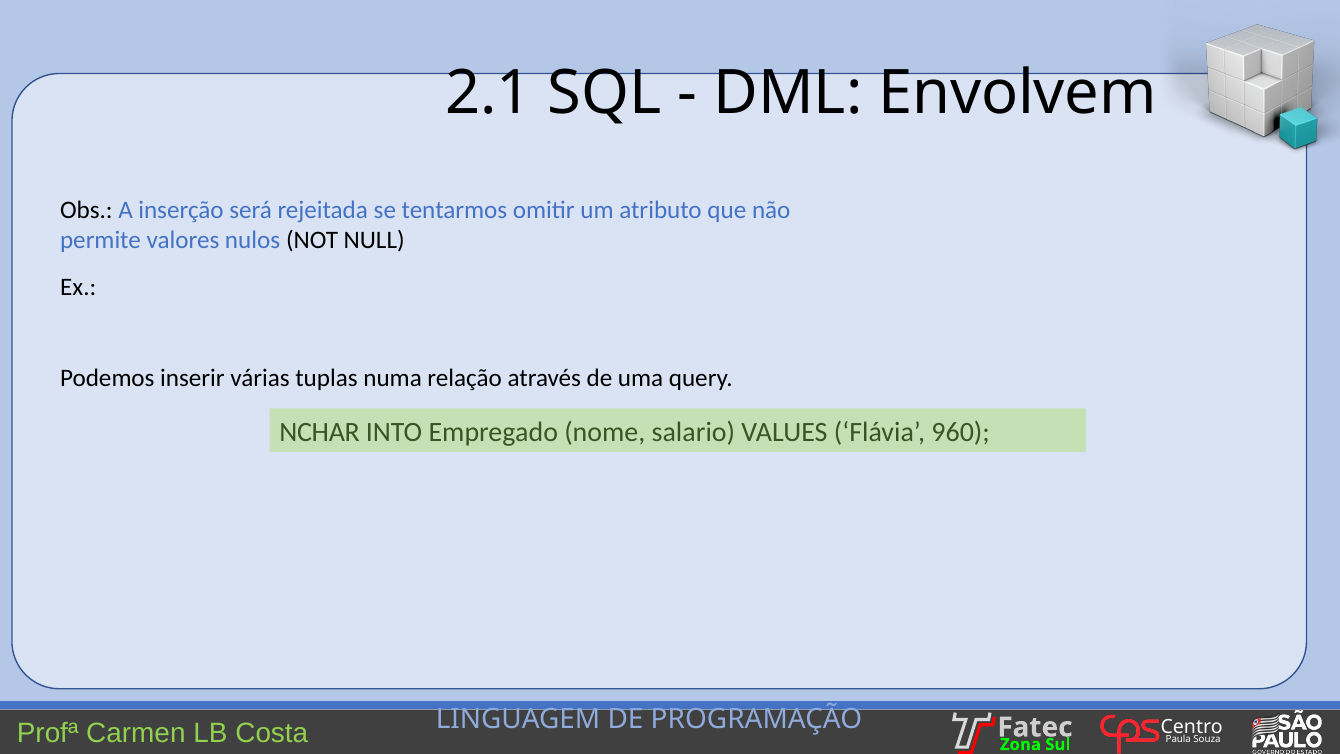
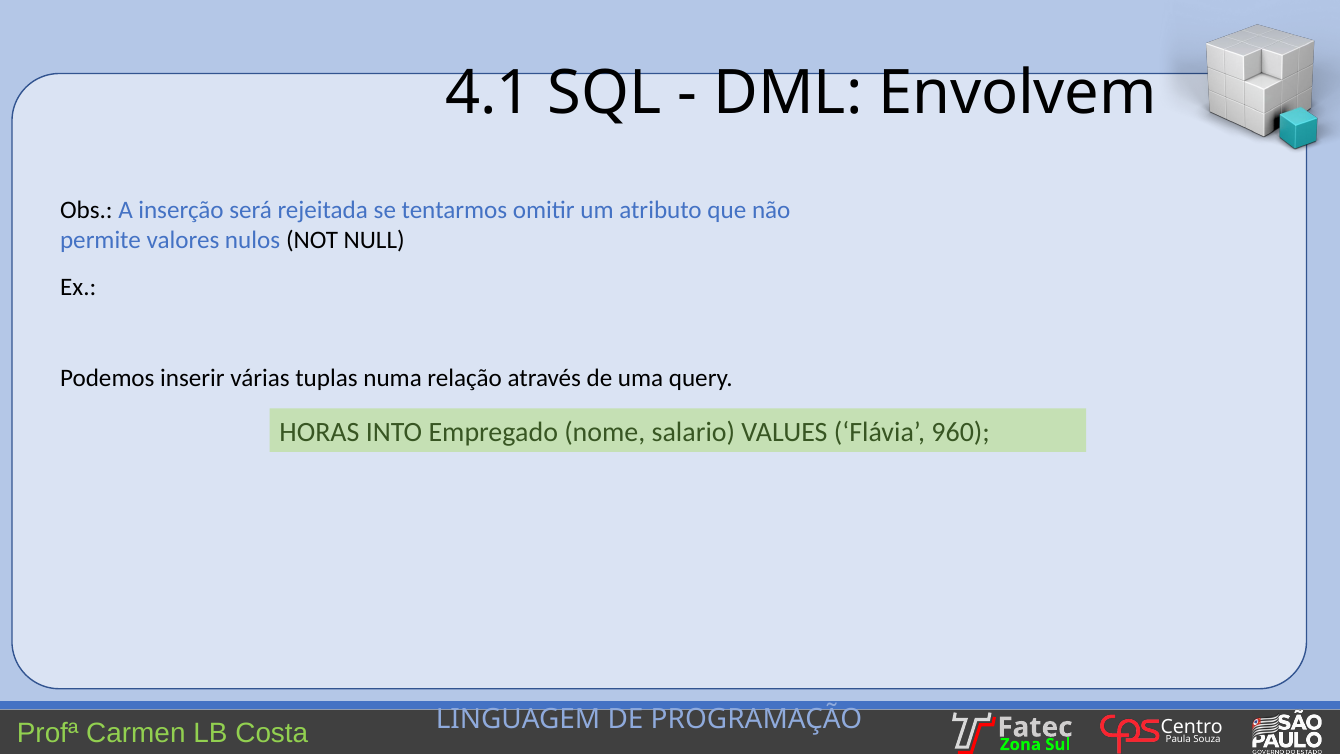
2.1: 2.1 -> 4.1
NCHAR: NCHAR -> HORAS
